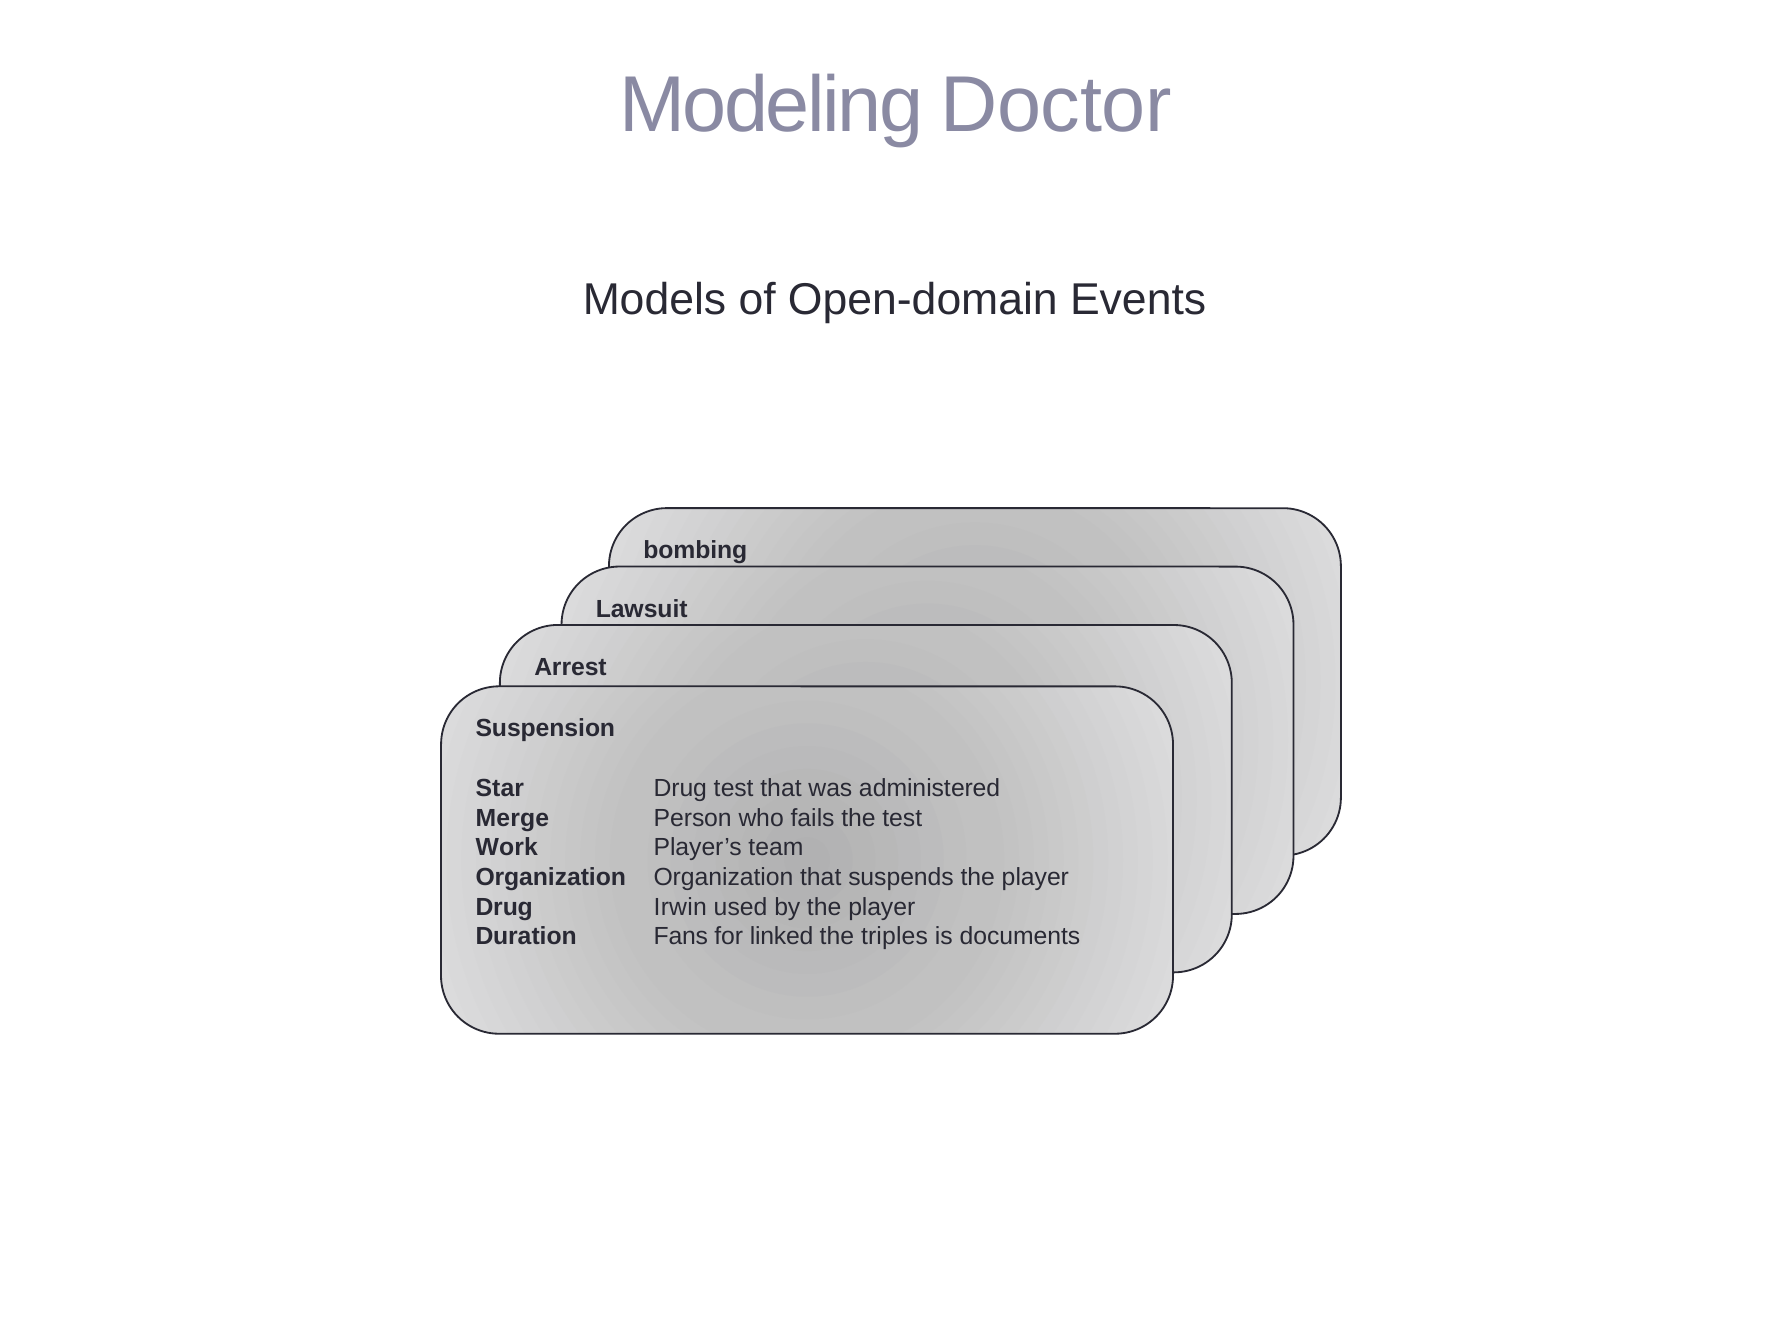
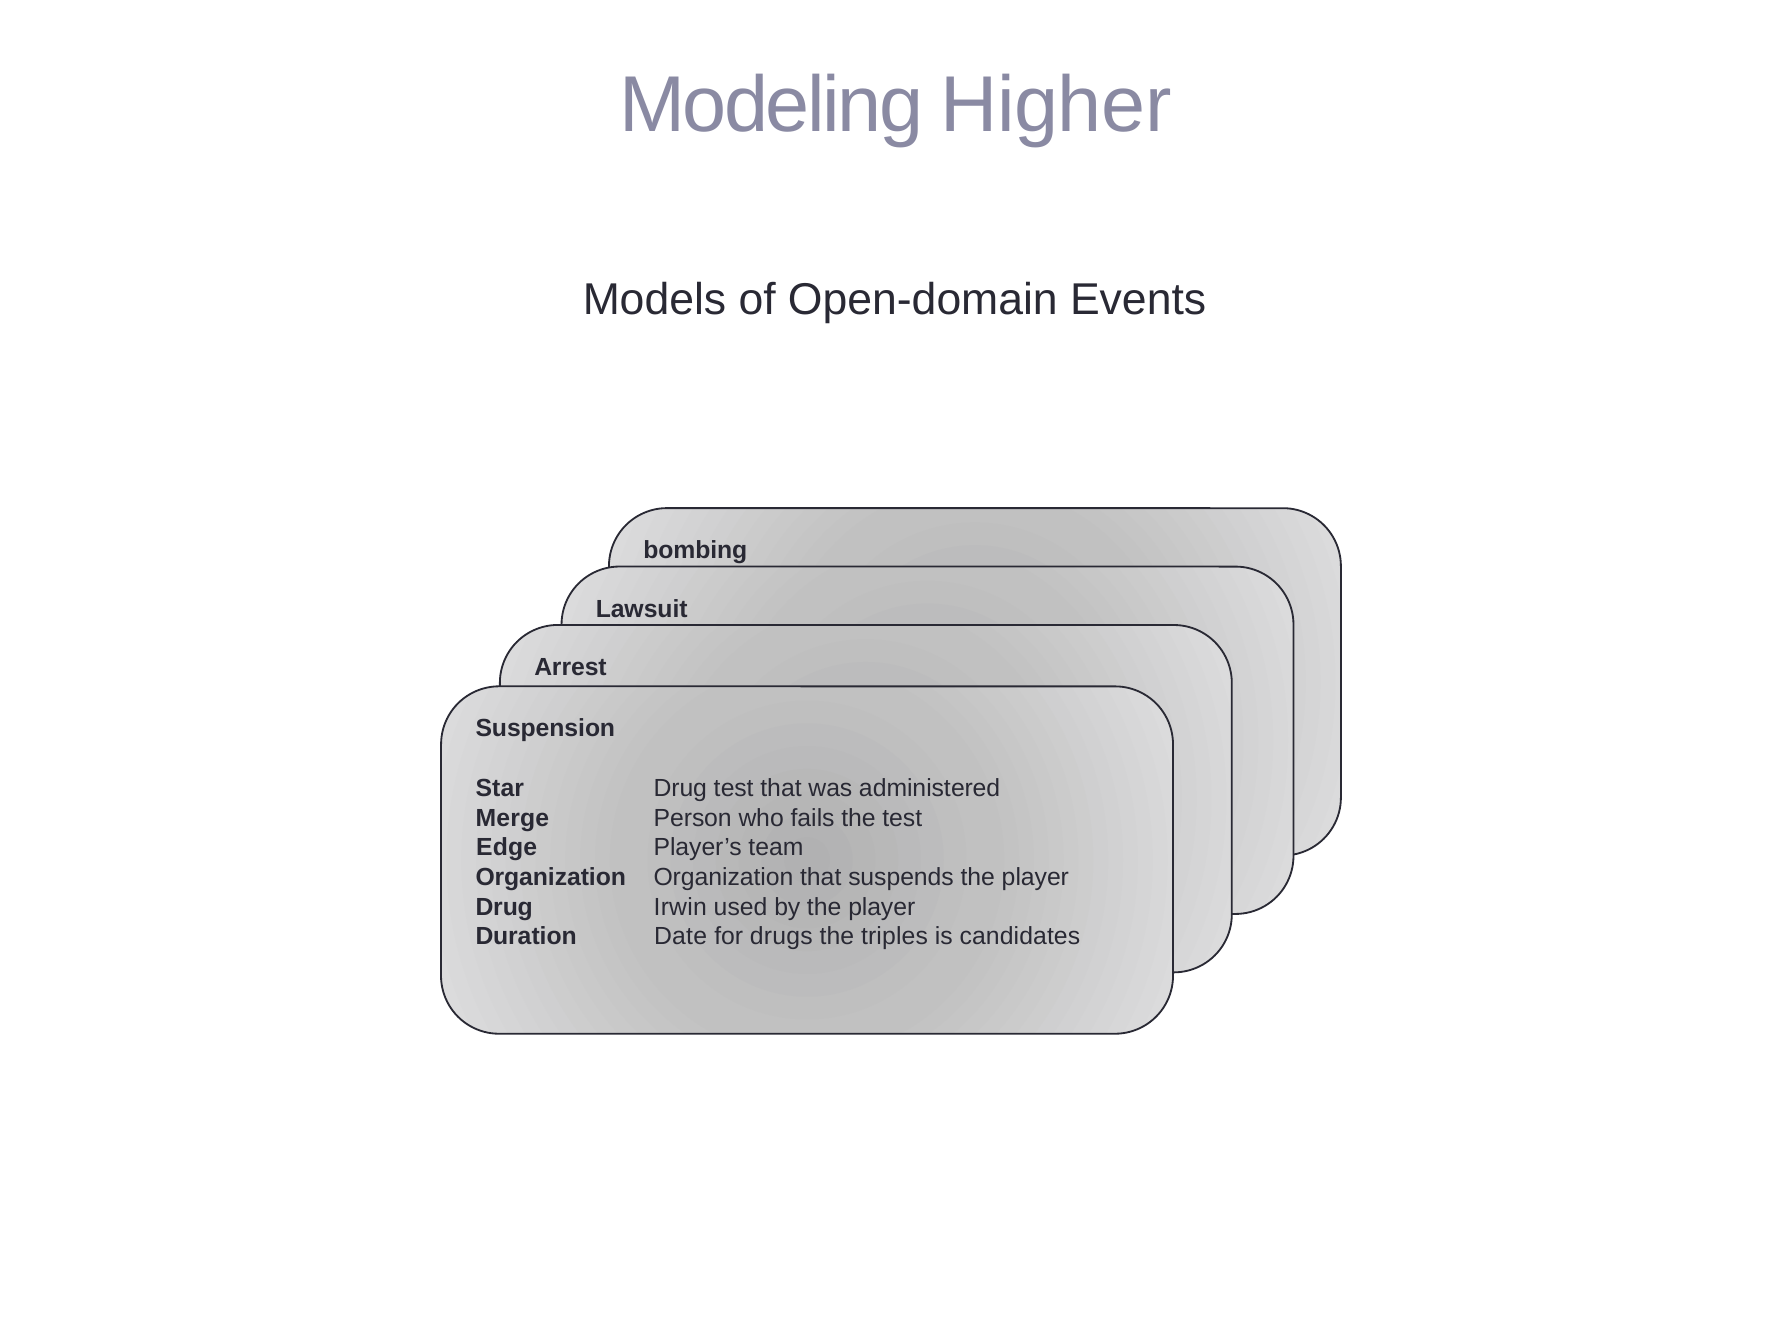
Doctor: Doctor -> Higher
Work: Work -> Edge
Fans: Fans -> Date
linked: linked -> drugs
documents: documents -> candidates
